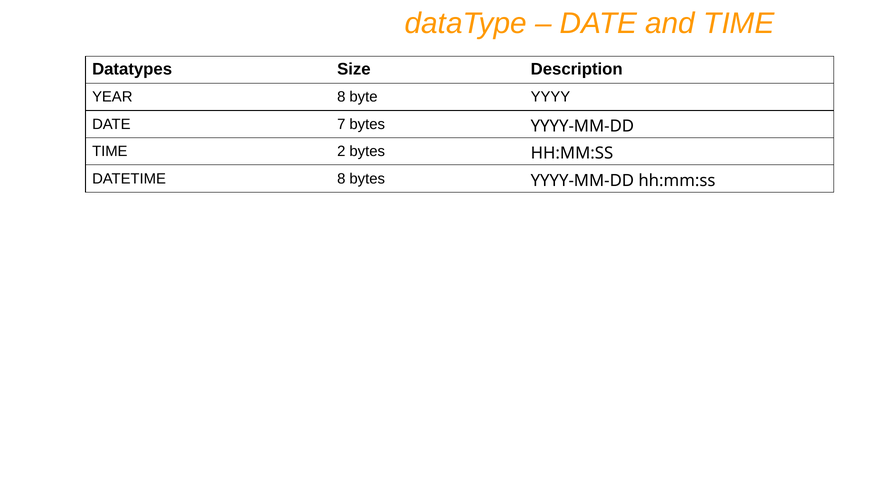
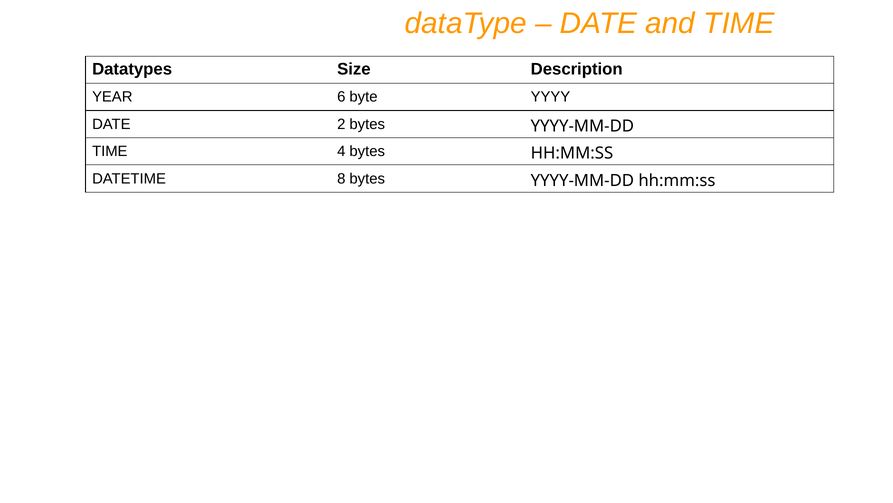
YEAR 8: 8 -> 6
7: 7 -> 2
2: 2 -> 4
